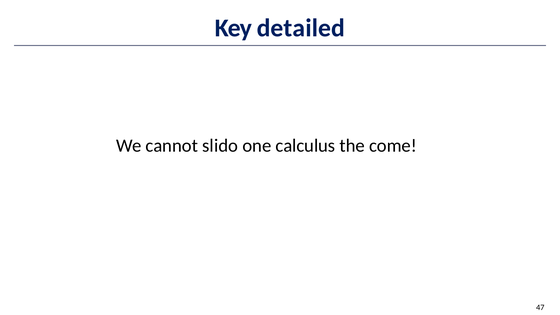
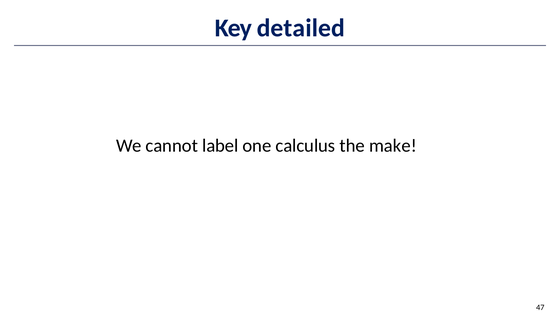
slido: slido -> label
come: come -> make
